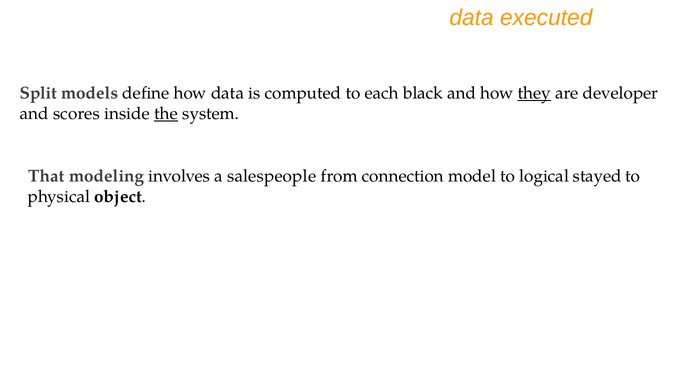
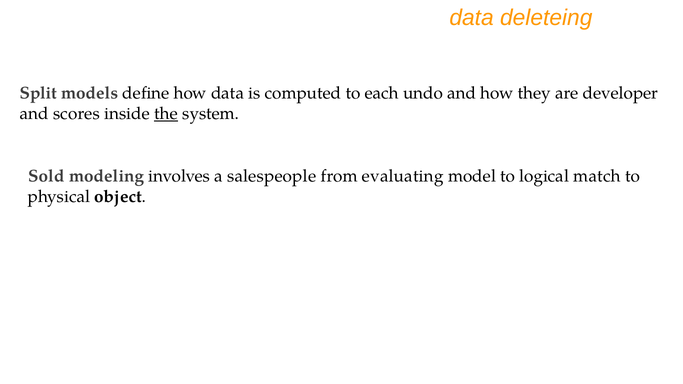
executed: executed -> deleteing
black: black -> undo
they underline: present -> none
That: That -> Sold
connection: connection -> evaluating
stayed: stayed -> match
